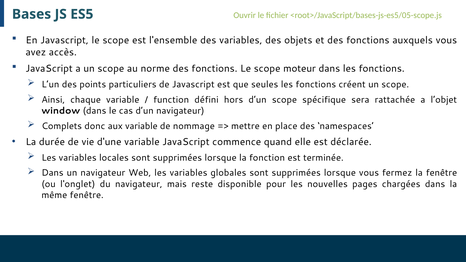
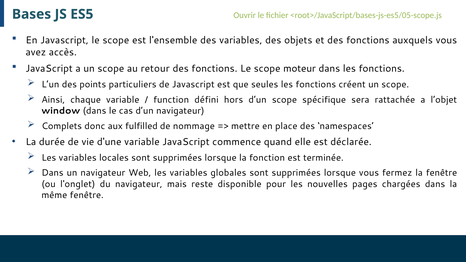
norme: norme -> retour
aux variable: variable -> fulfilled
